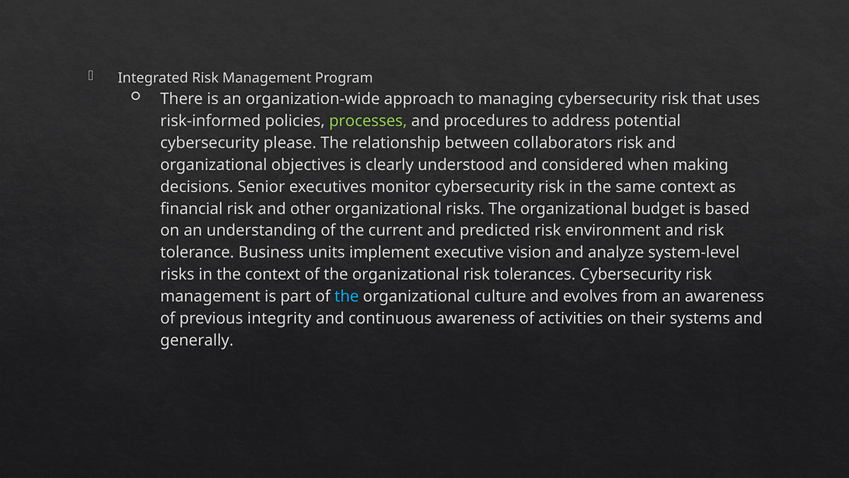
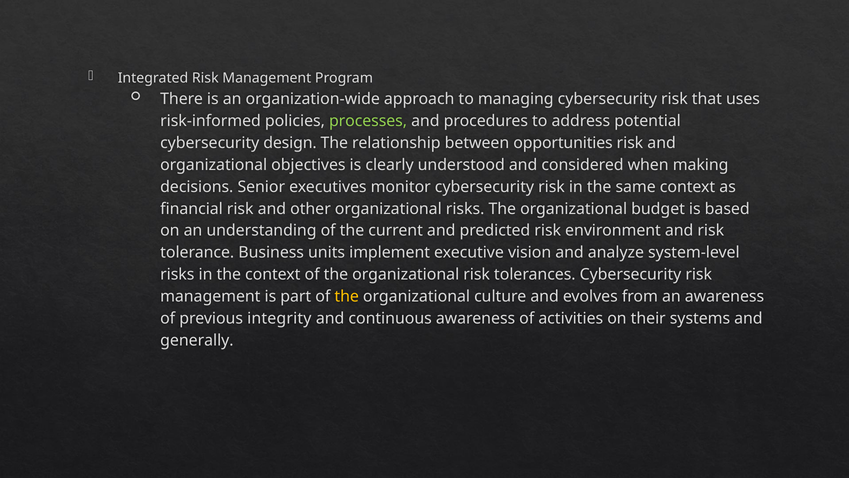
please: please -> design
collaborators: collaborators -> opportunities
the at (347, 296) colour: light blue -> yellow
